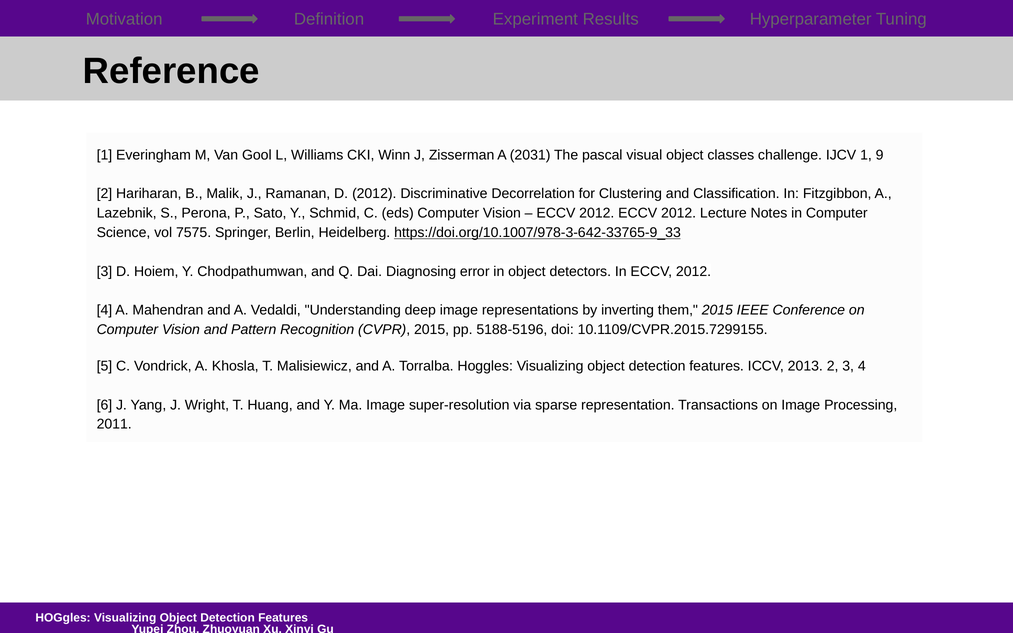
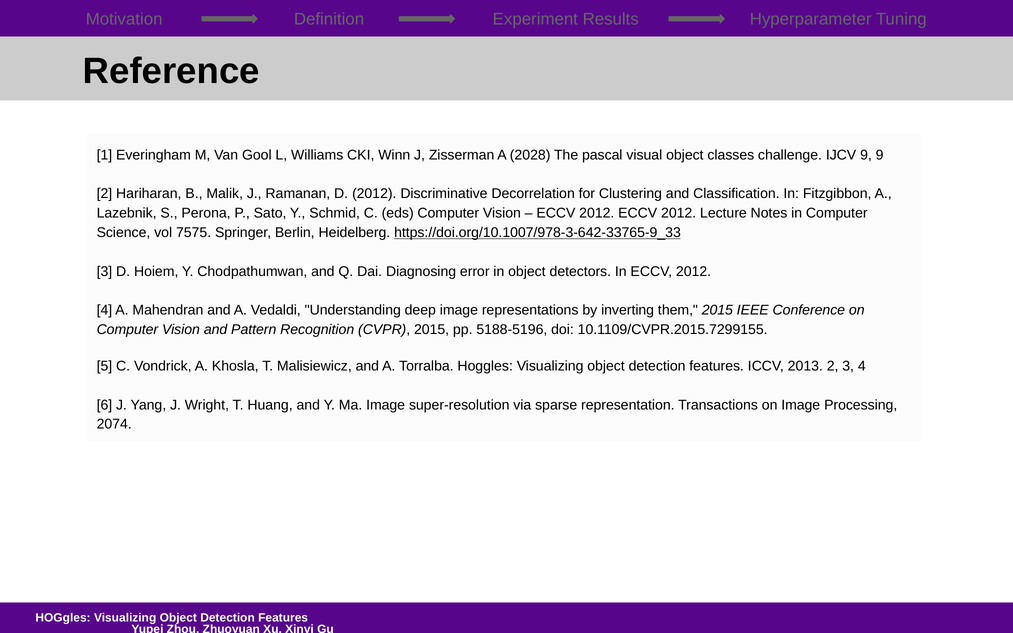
2031: 2031 -> 2028
IJCV 1: 1 -> 9
2011: 2011 -> 2074
